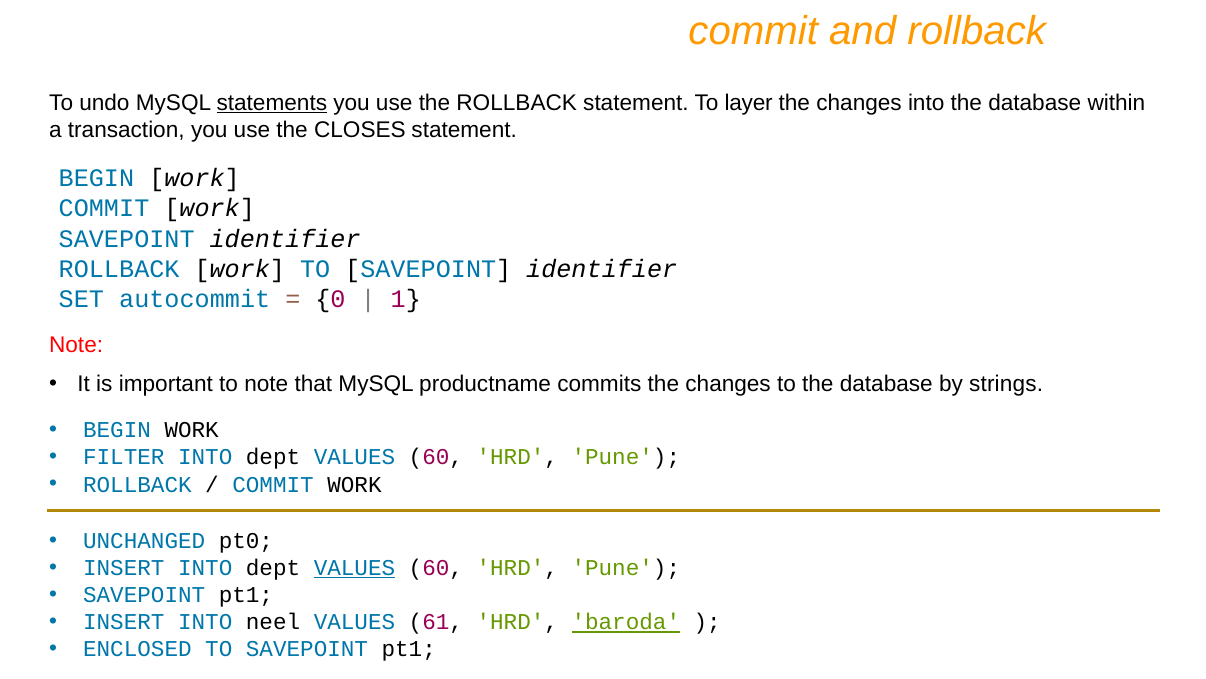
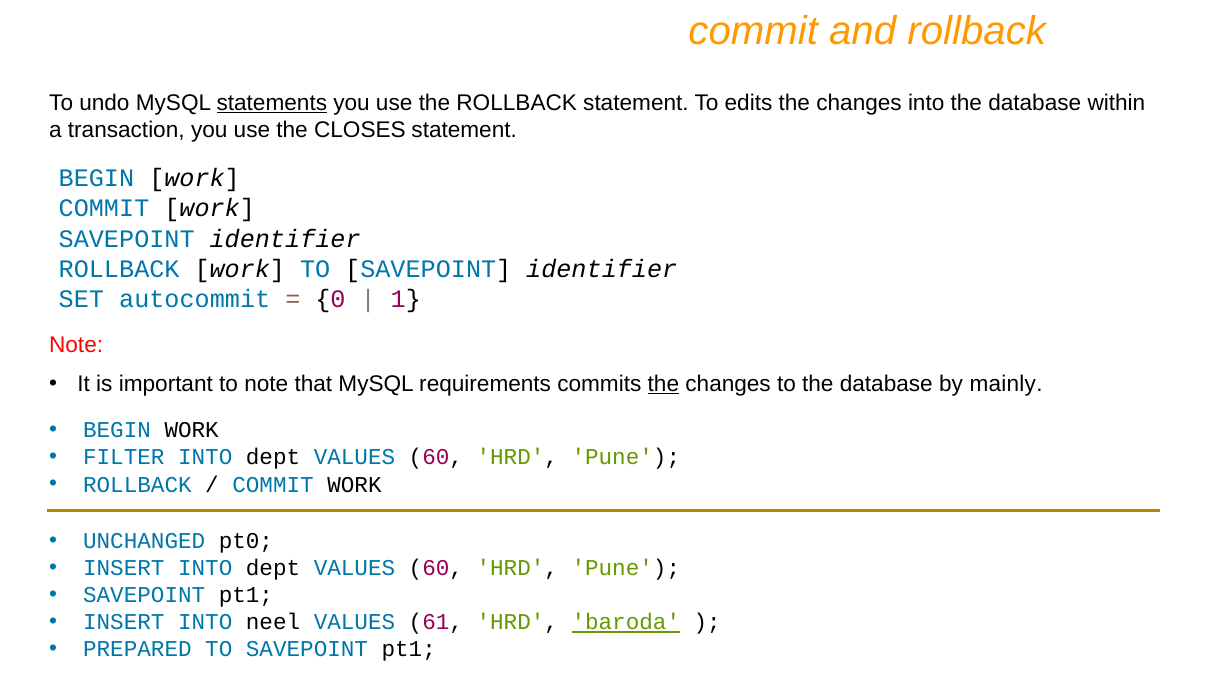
layer: layer -> edits
productname: productname -> requirements
the at (663, 384) underline: none -> present
strings: strings -> mainly
VALUES at (354, 567) underline: present -> none
ENCLOSED: ENCLOSED -> PREPARED
